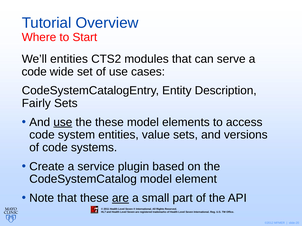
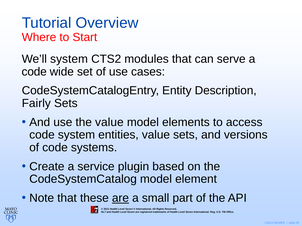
We’ll entities: entities -> system
use at (63, 122) underline: present -> none
the these: these -> value
